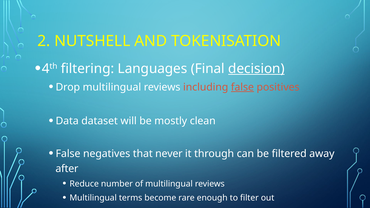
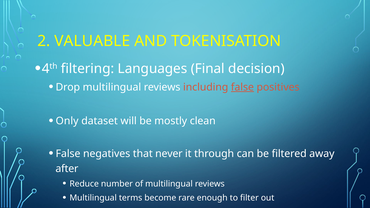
NUTSHELL: NUTSHELL -> VALUABLE
decision underline: present -> none
Data: Data -> Only
